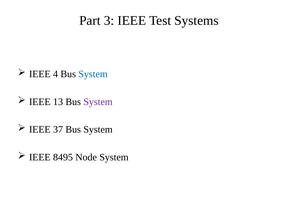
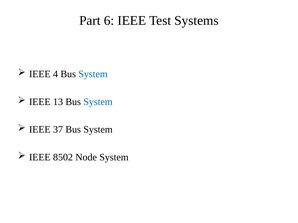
3: 3 -> 6
System at (98, 102) colour: purple -> blue
8495: 8495 -> 8502
